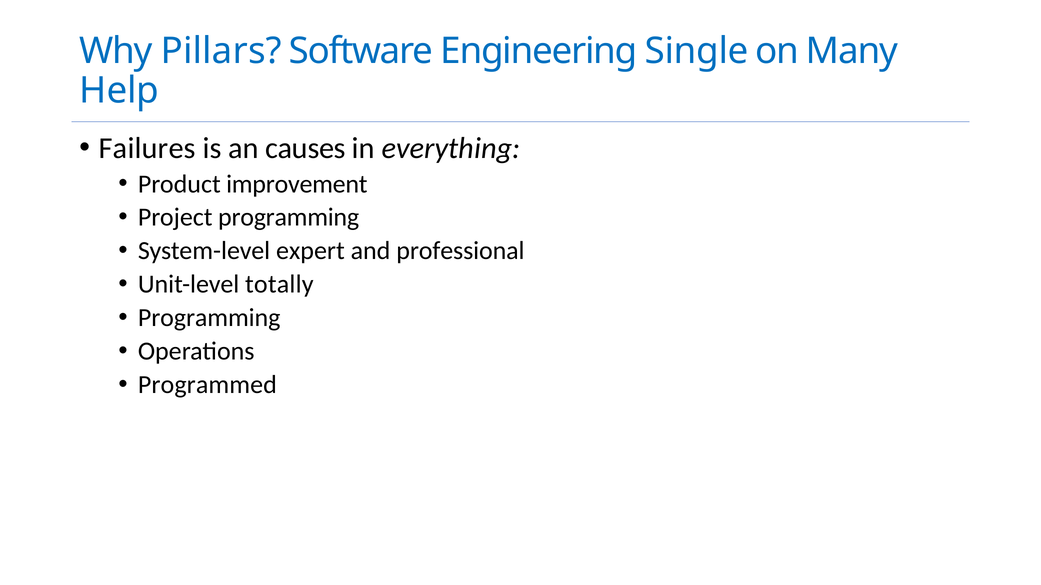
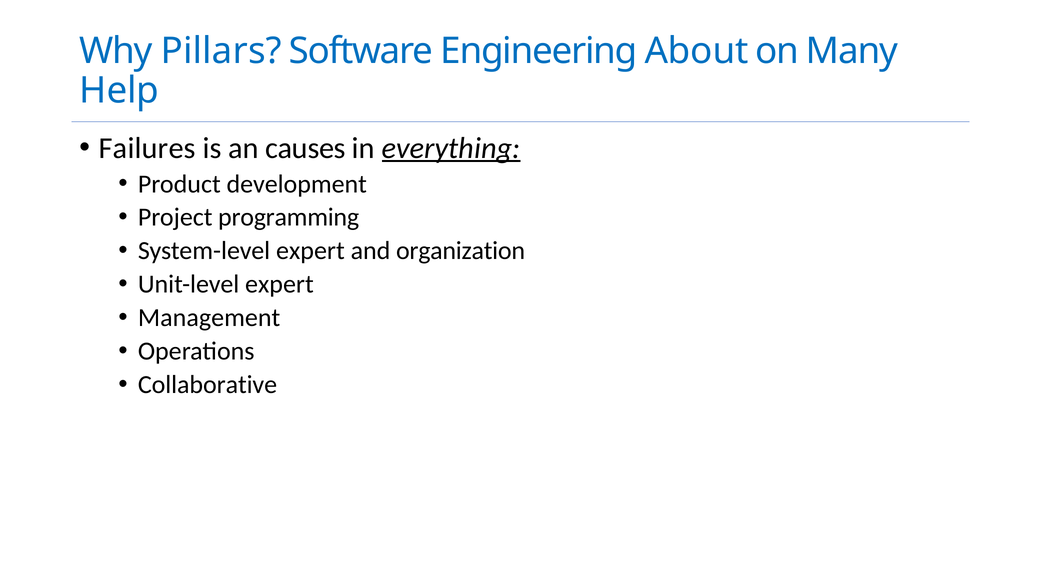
Single: Single -> About
everything underline: none -> present
improvement: improvement -> development
professional: professional -> organization
Unit-level totally: totally -> expert
Programming at (209, 318): Programming -> Management
Programmed: Programmed -> Collaborative
